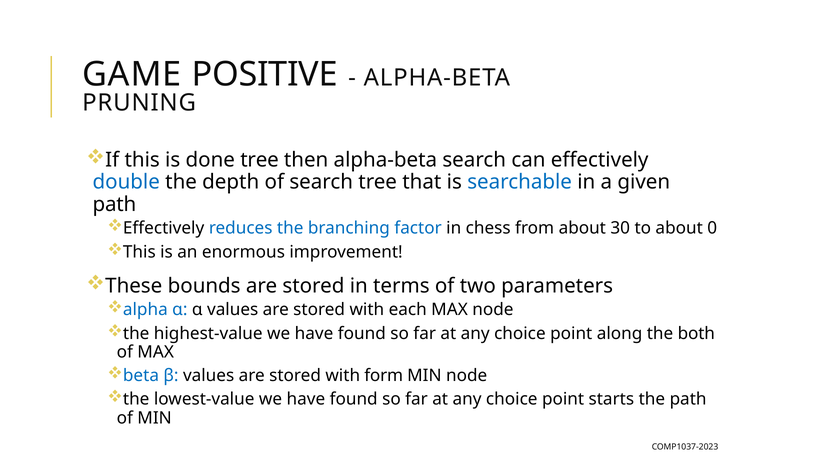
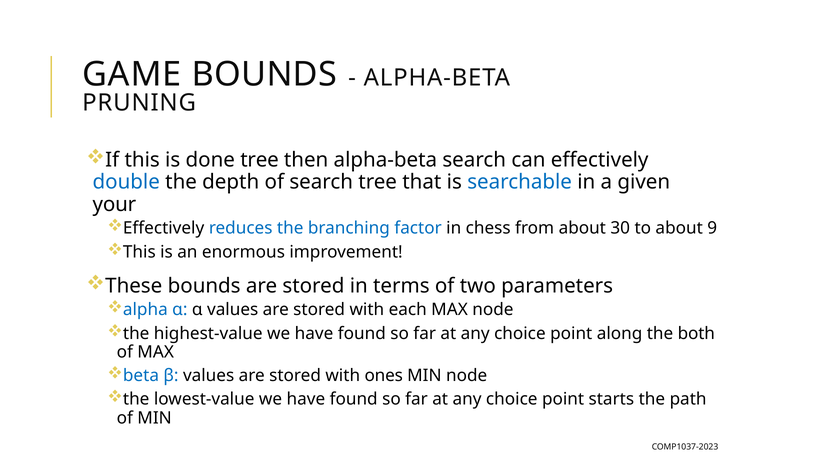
GAME POSITIVE: POSITIVE -> BOUNDS
path at (114, 204): path -> your
0: 0 -> 9
form: form -> ones
